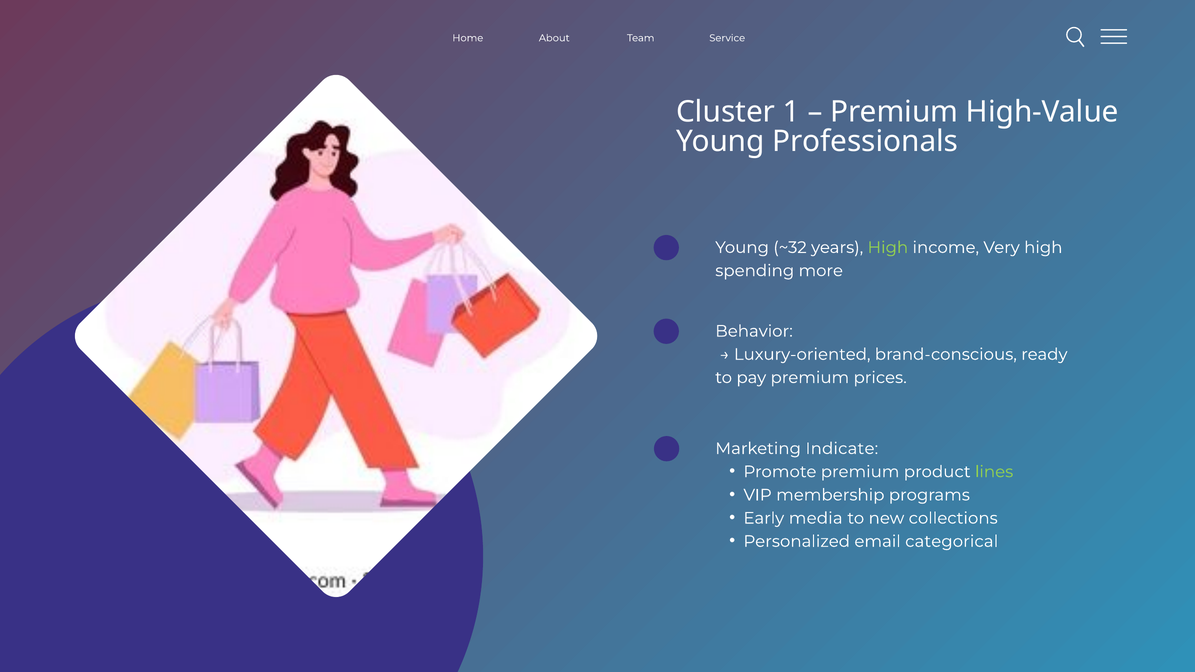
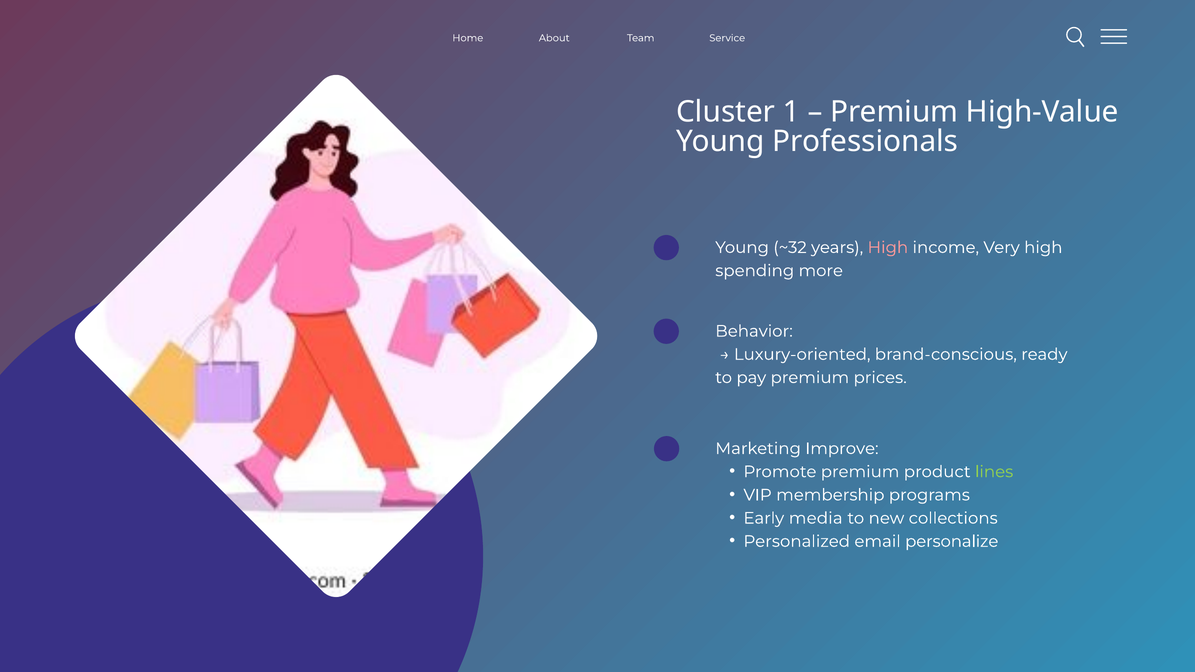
High at (888, 248) colour: light green -> pink
Indicate: Indicate -> Improve
categorical: categorical -> personalize
